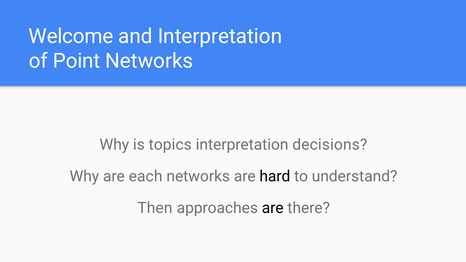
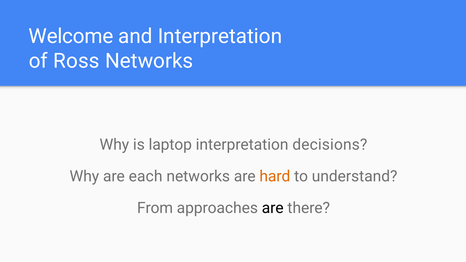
Point: Point -> Ross
topics: topics -> laptop
hard colour: black -> orange
Then: Then -> From
